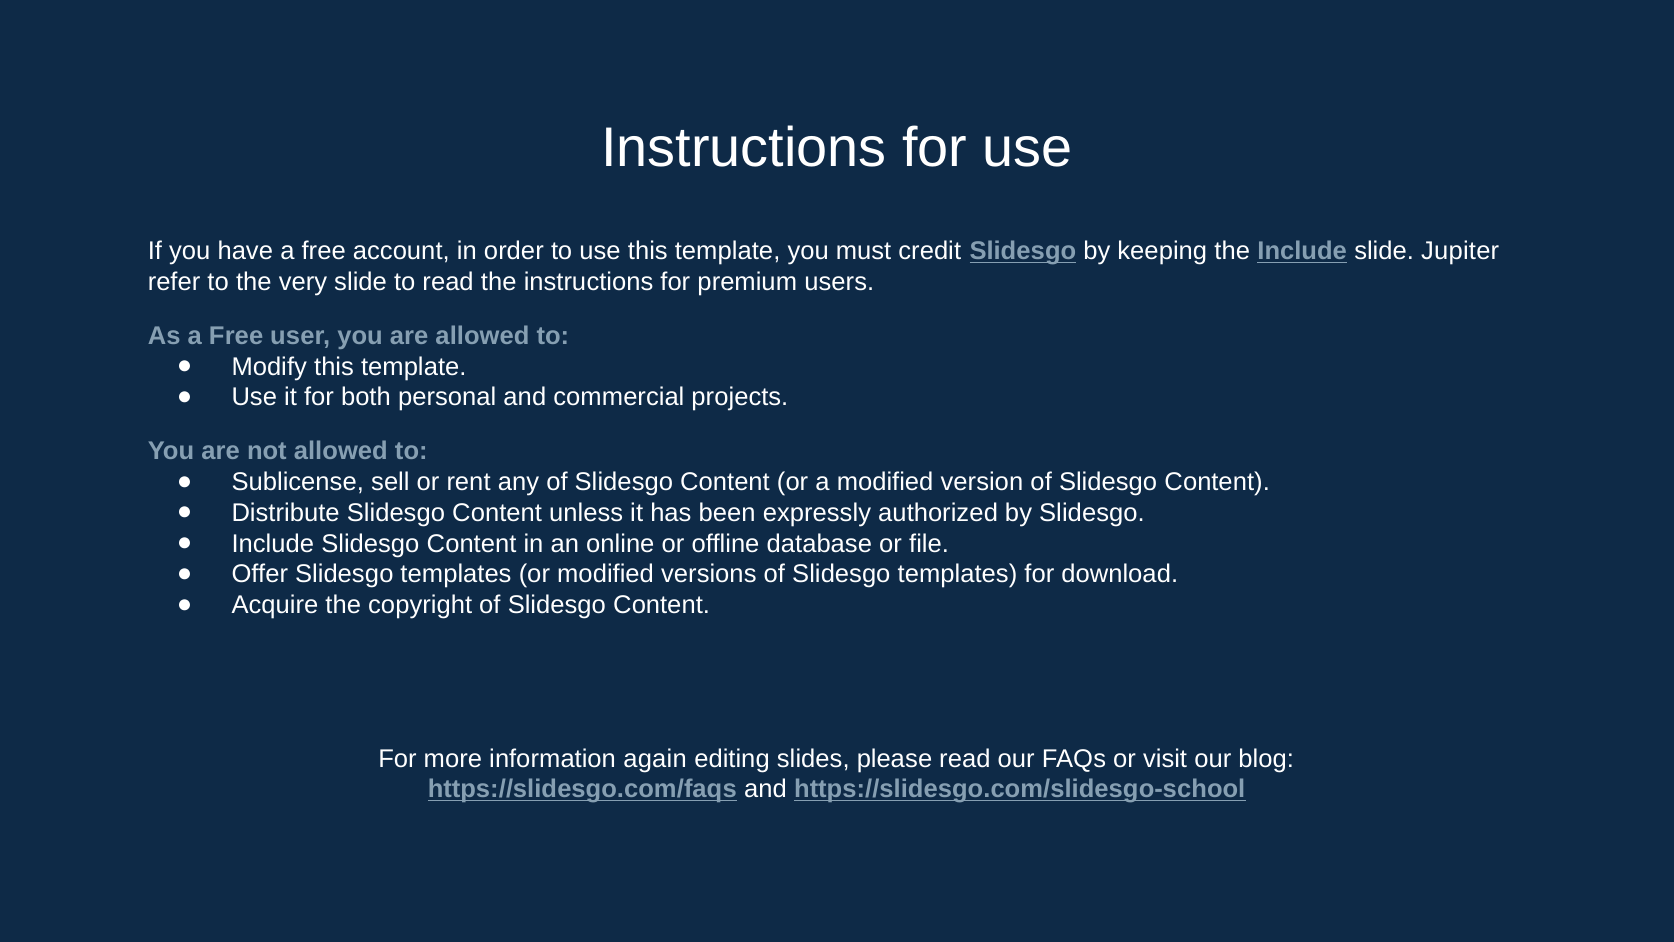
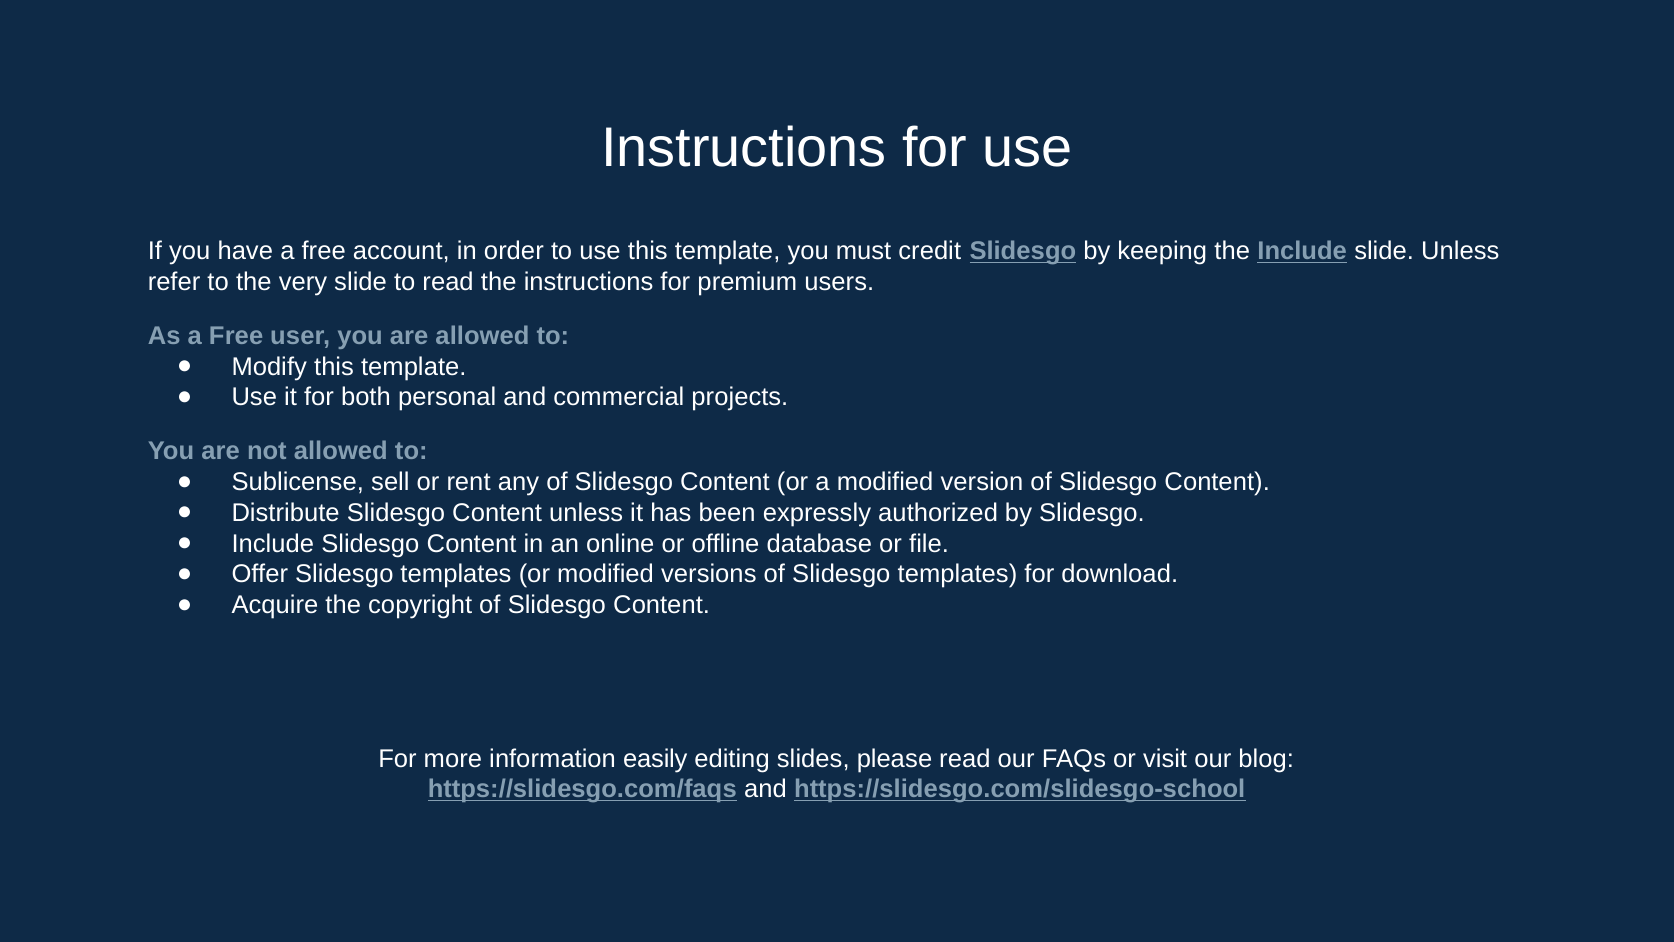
slide Jupiter: Jupiter -> Unless
again: again -> easily
